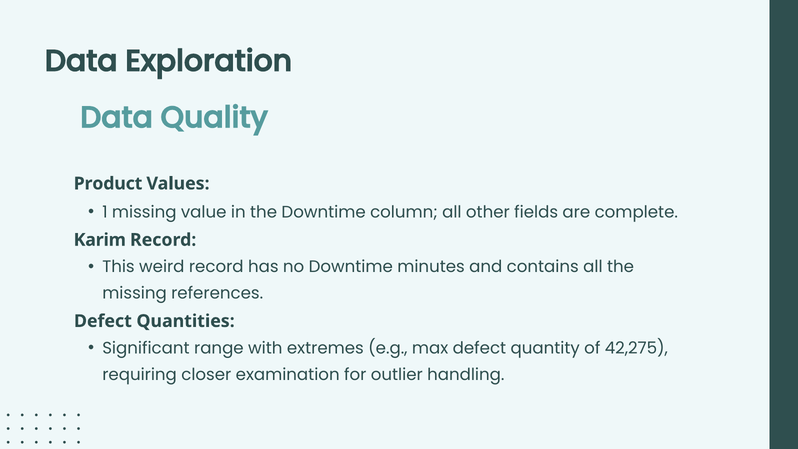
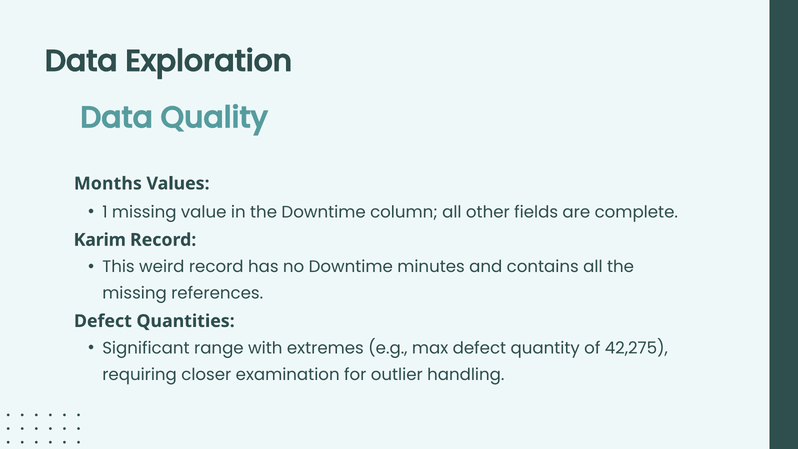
Product: Product -> Months
